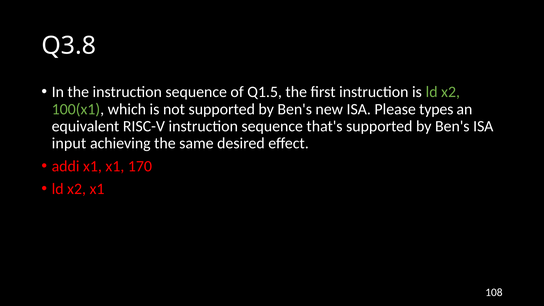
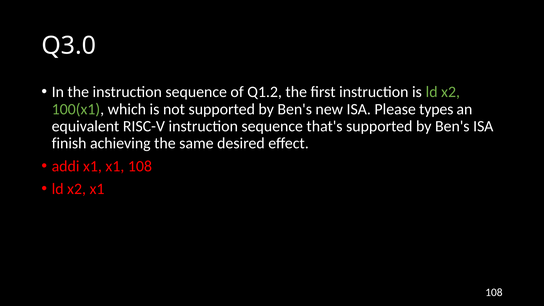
Q3.8: Q3.8 -> Q3.0
Q1.5: Q1.5 -> Q1.2
input: input -> finish
x1 170: 170 -> 108
